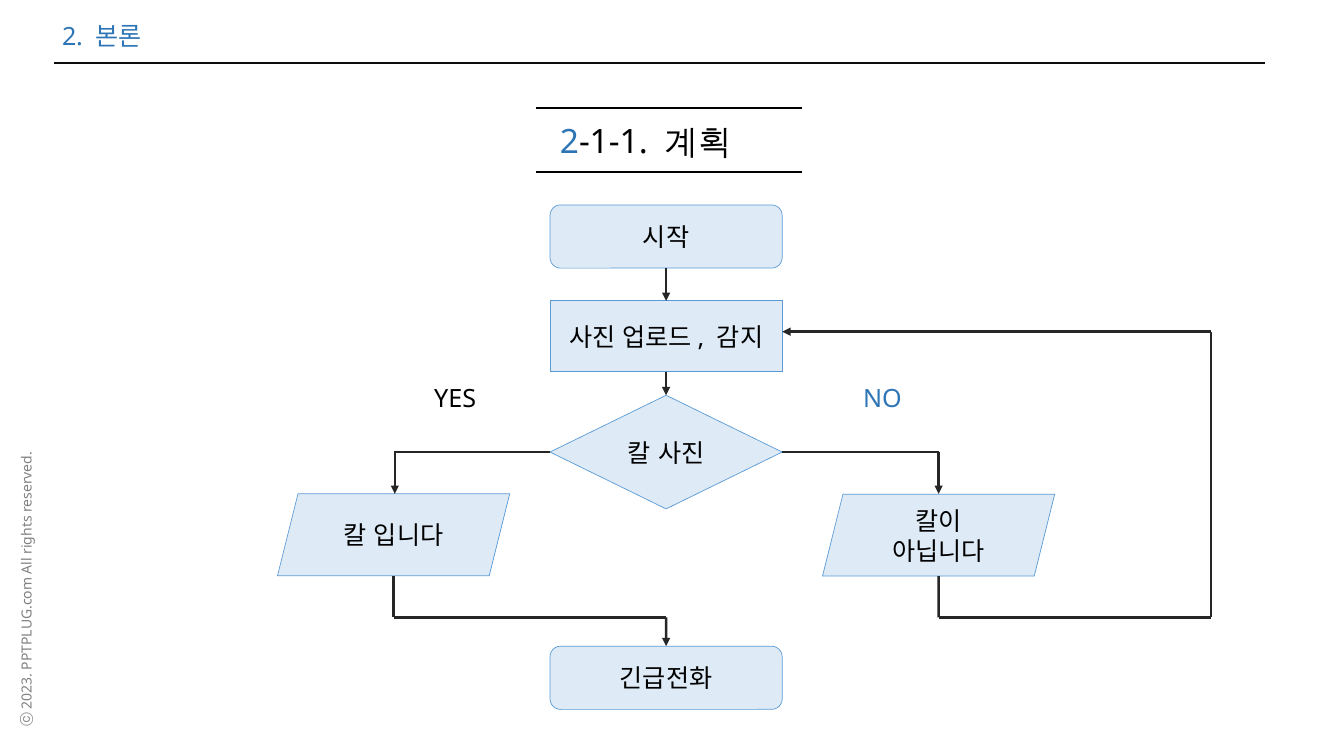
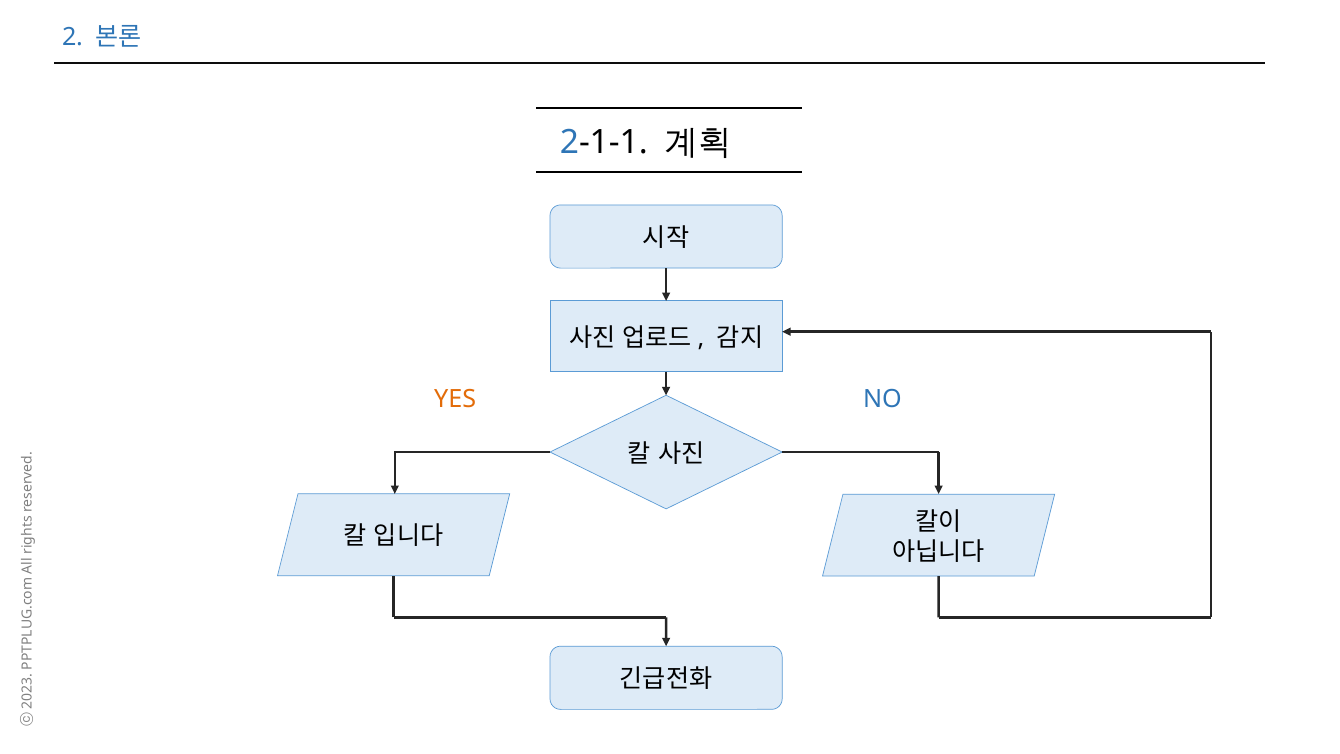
YES colour: black -> orange
